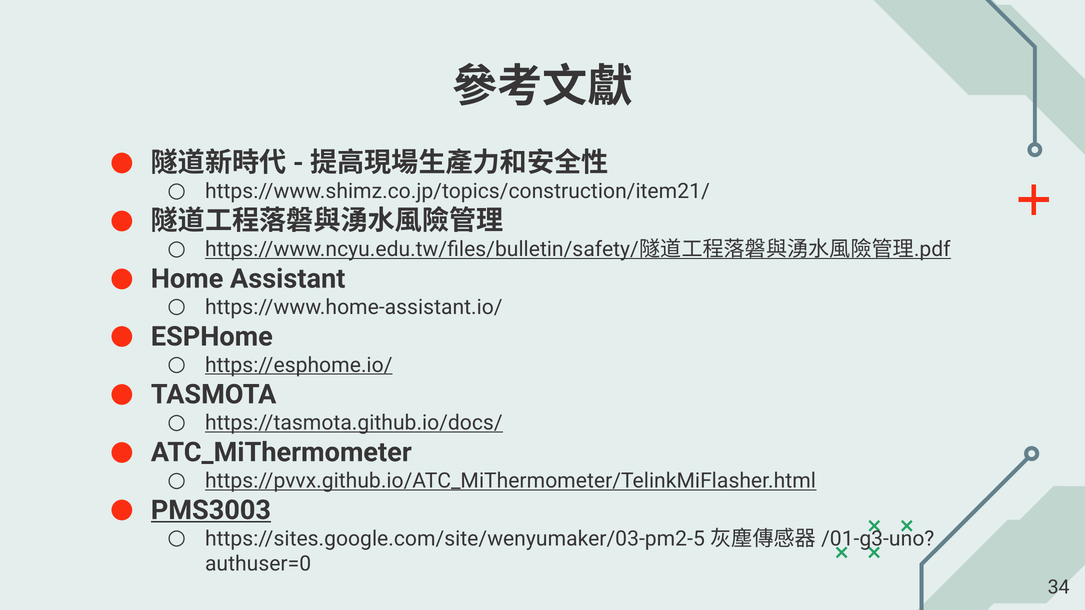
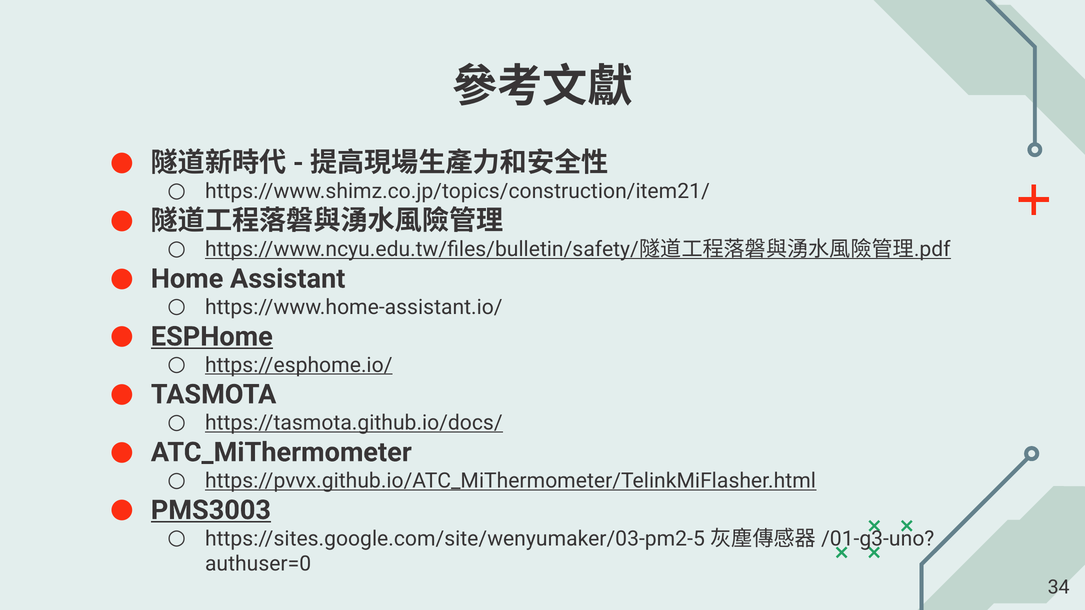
ESPHome underline: none -> present
